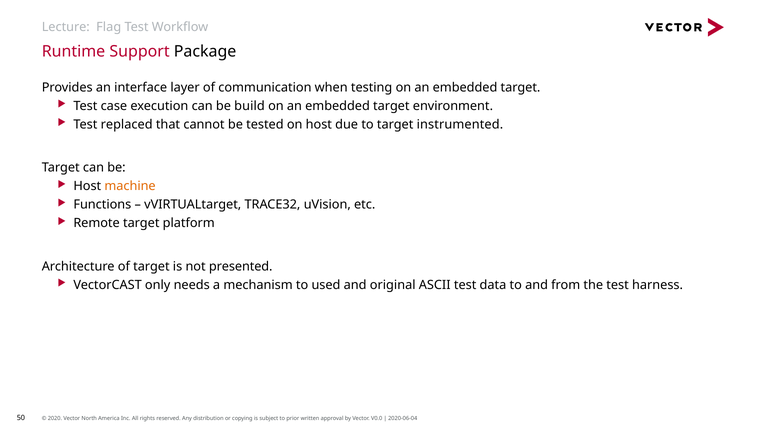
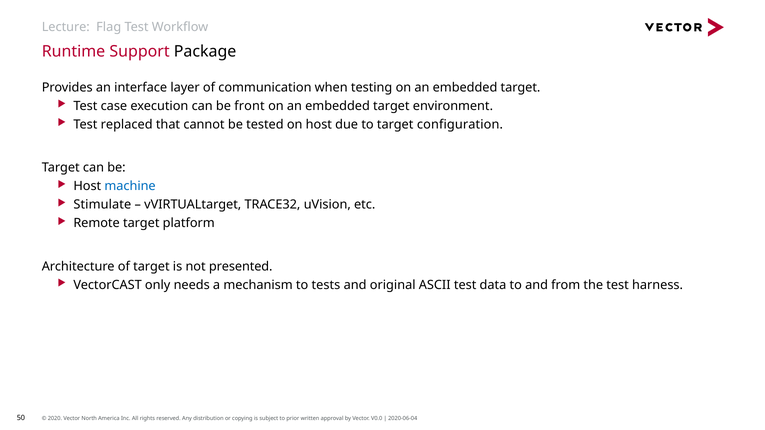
build: build -> front
instrumented: instrumented -> configuration
machine colour: orange -> blue
Functions: Functions -> Stimulate
used: used -> tests
